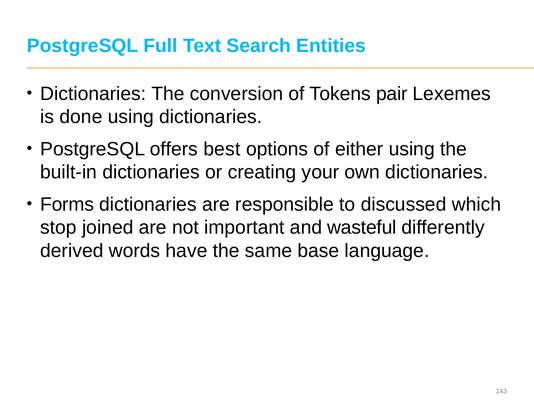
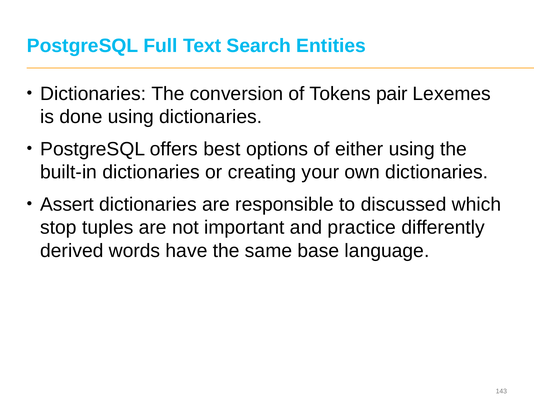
Forms: Forms -> Assert
joined: joined -> tuples
wasteful: wasteful -> practice
